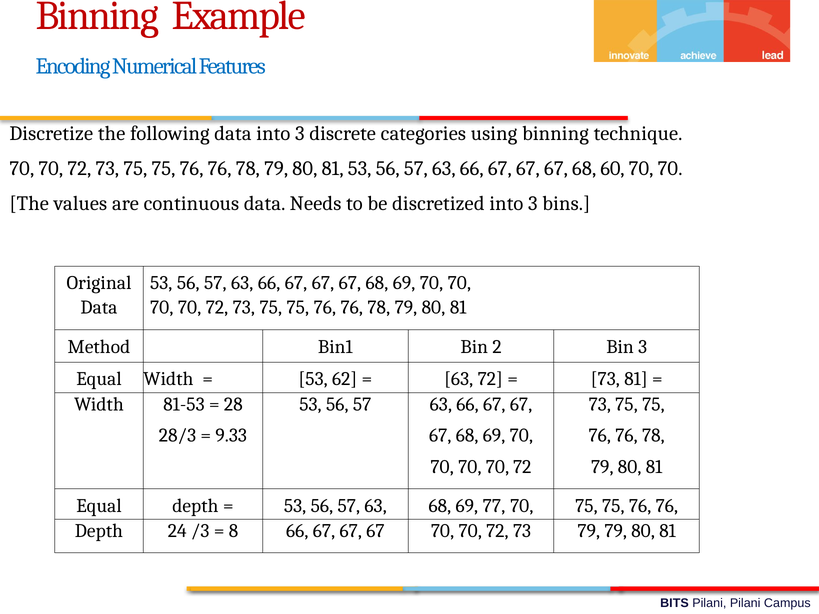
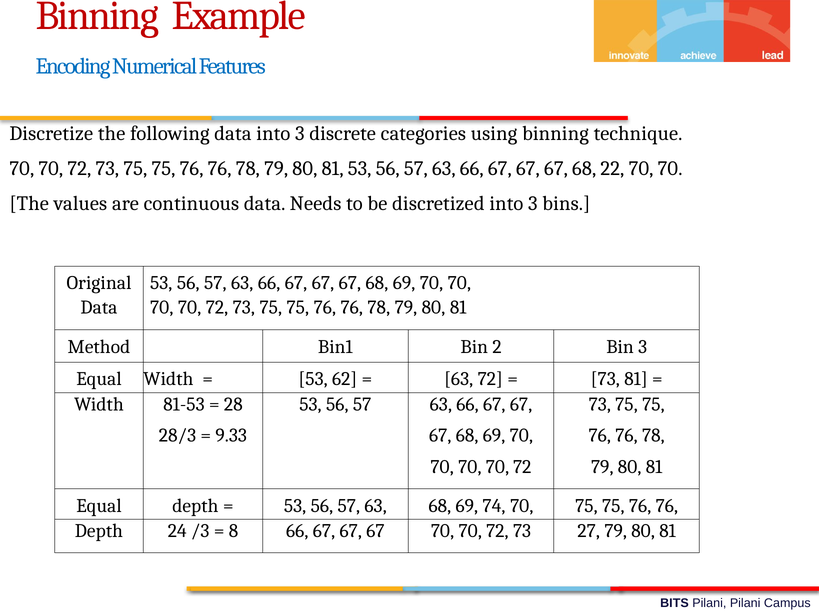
60: 60 -> 22
77: 77 -> 74
73 79: 79 -> 27
